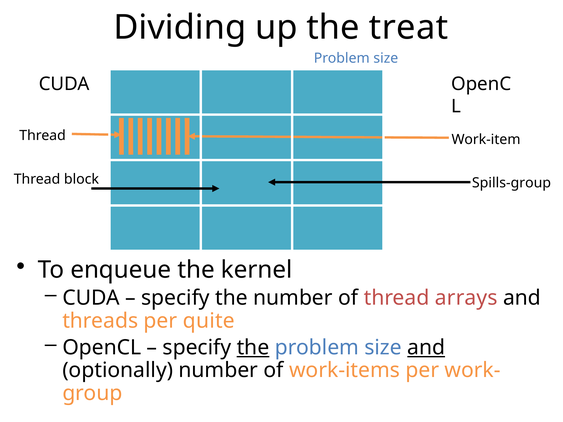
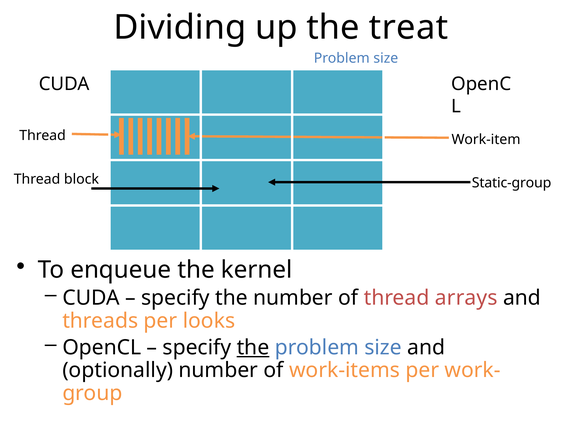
Spills-group: Spills-group -> Static-group
quite: quite -> looks
and at (426, 348) underline: present -> none
